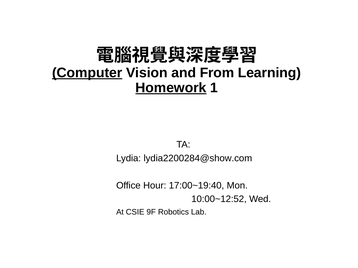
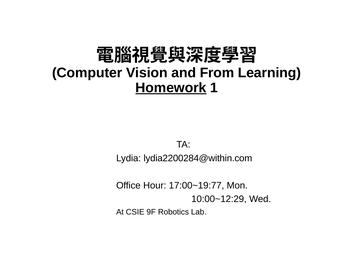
Computer underline: present -> none
lydia2200284@show.com: lydia2200284@show.com -> lydia2200284@within.com
17:00~19:40: 17:00~19:40 -> 17:00~19:77
10:00~12:52: 10:00~12:52 -> 10:00~12:29
